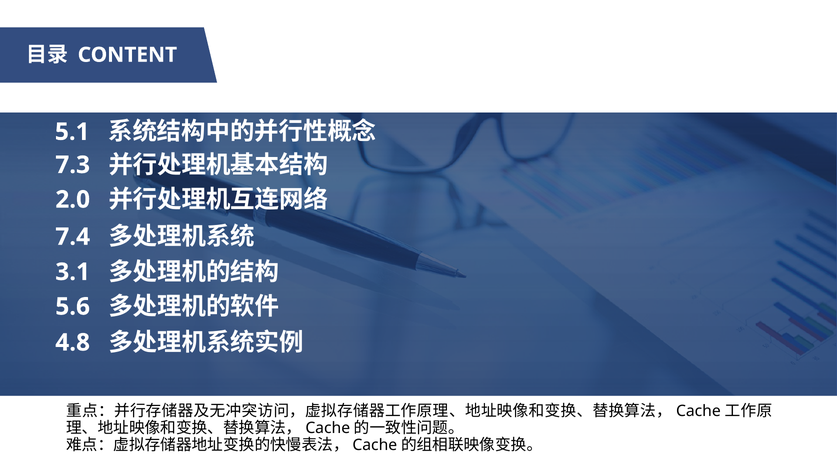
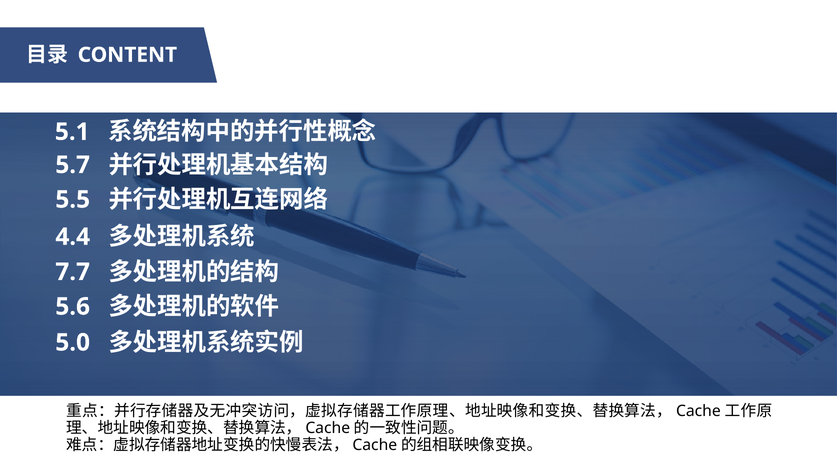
7.3: 7.3 -> 5.7
2.0: 2.0 -> 5.5
7.4: 7.4 -> 4.4
3.1: 3.1 -> 7.7
4.8: 4.8 -> 5.0
